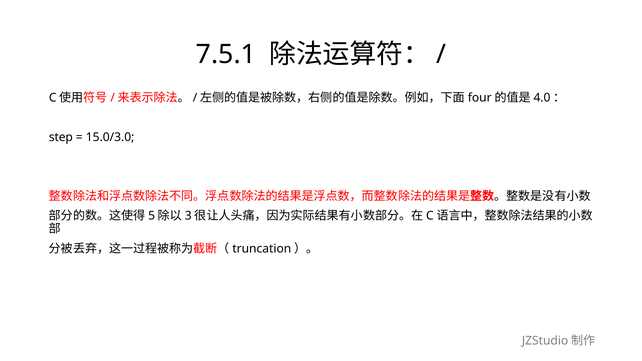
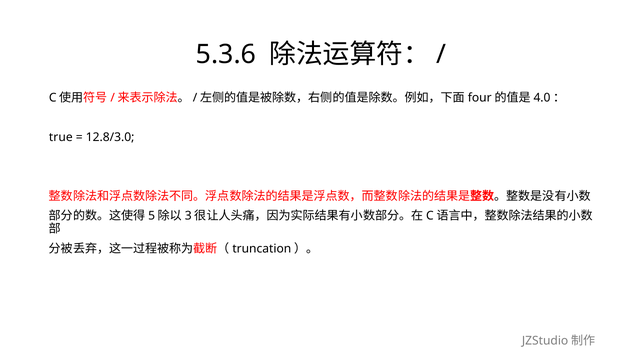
7.5.1: 7.5.1 -> 5.3.6
step: step -> true
15.0/3.0: 15.0/3.0 -> 12.8/3.0
